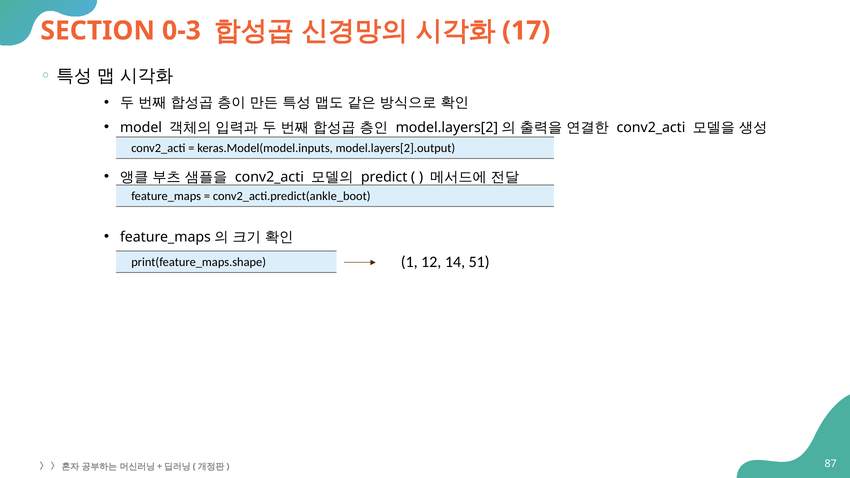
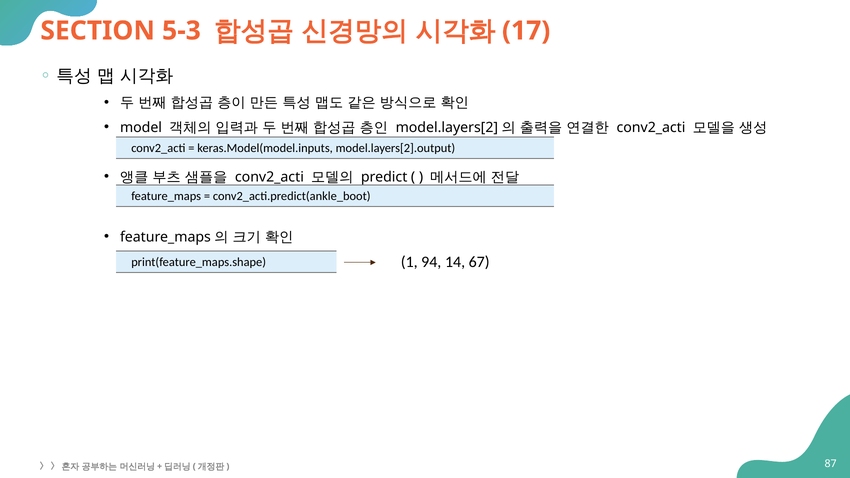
0-3: 0-3 -> 5-3
12: 12 -> 94
51: 51 -> 67
